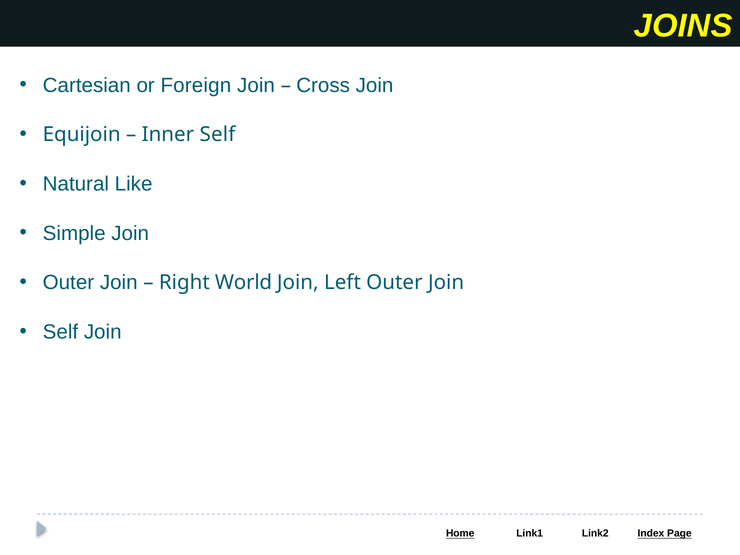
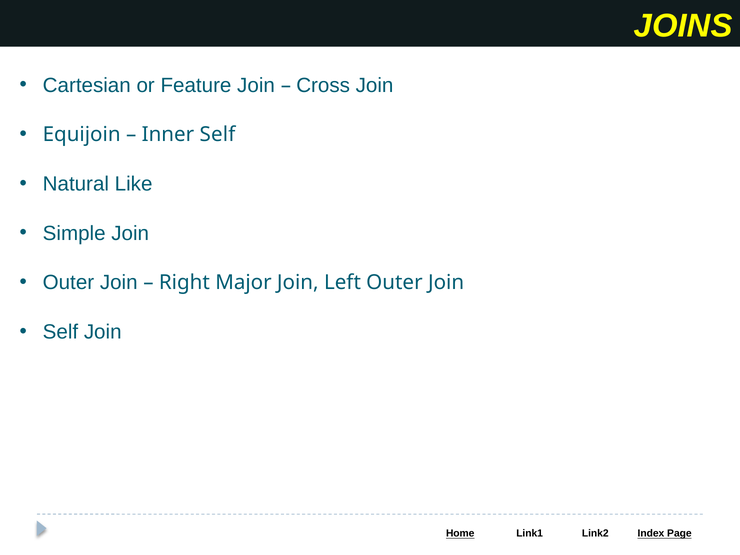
Foreign: Foreign -> Feature
World: World -> Major
